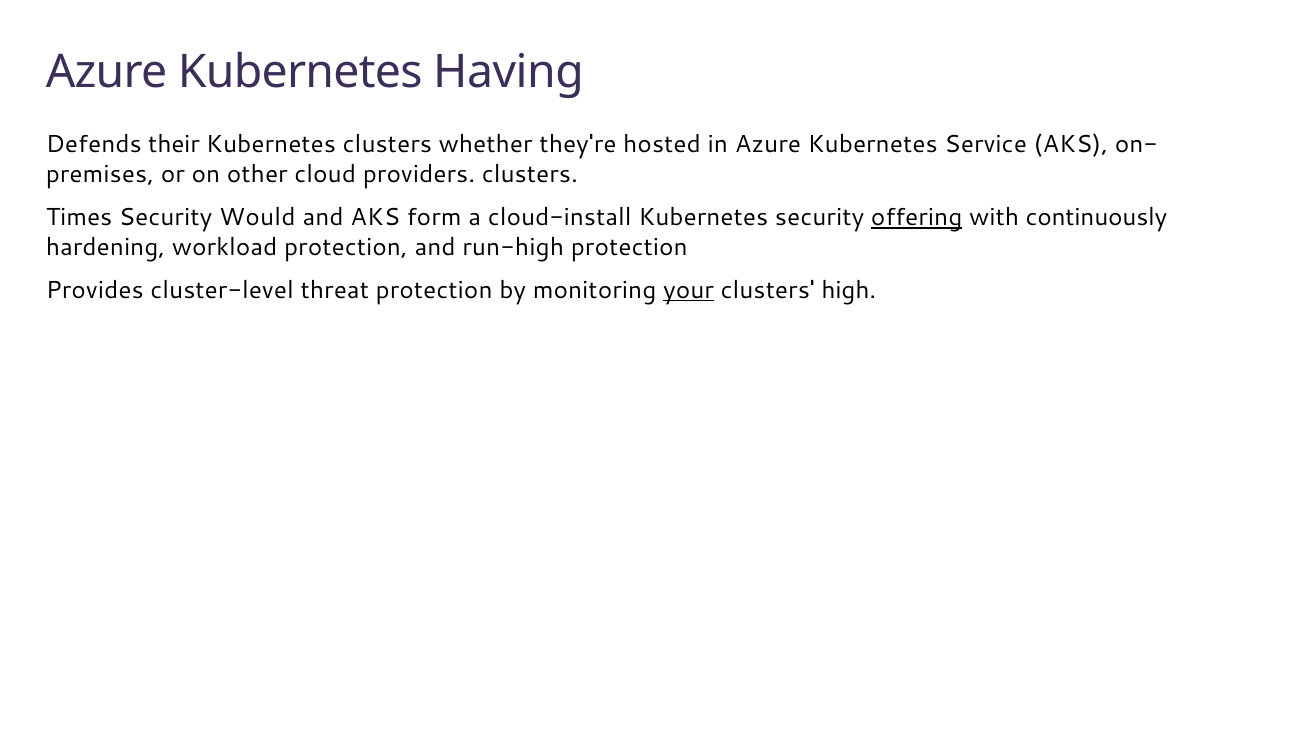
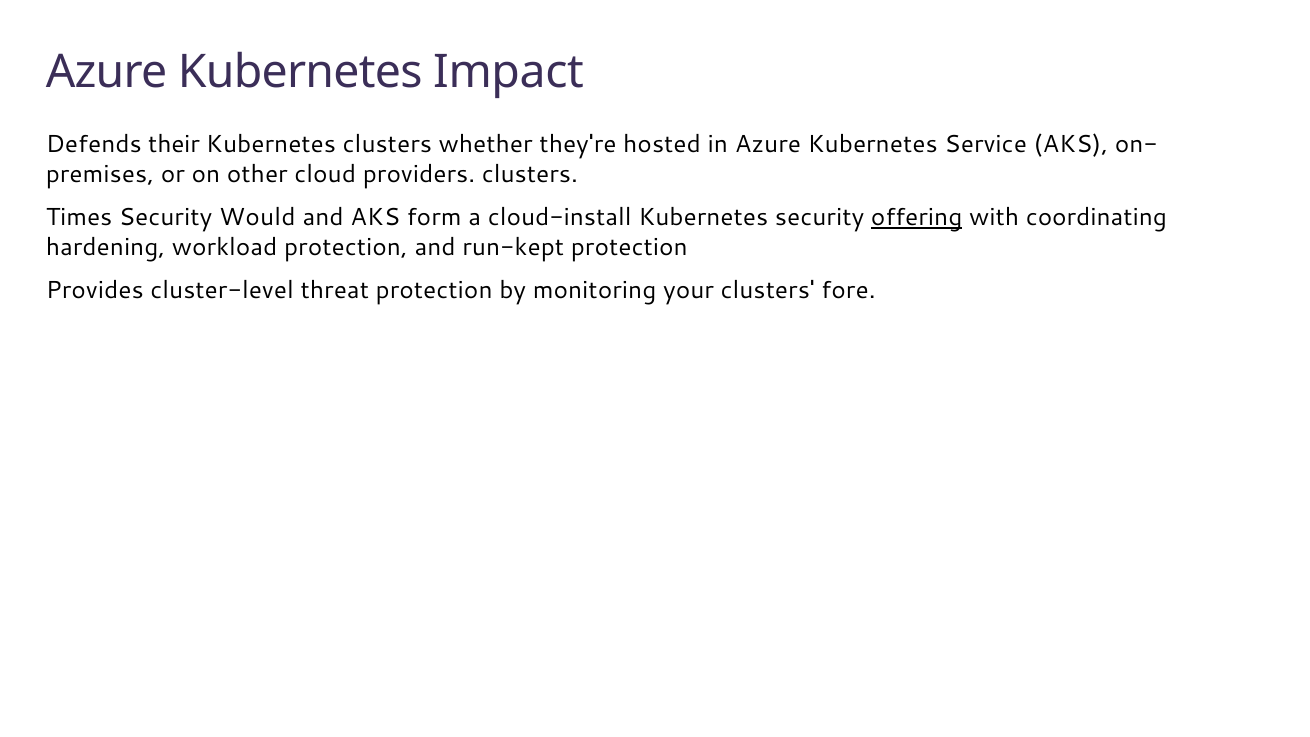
Having: Having -> Impact
continuously: continuously -> coordinating
run-high: run-high -> run-kept
your underline: present -> none
high: high -> fore
